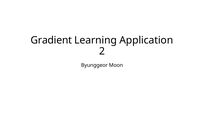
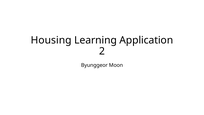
Gradient: Gradient -> Housing
